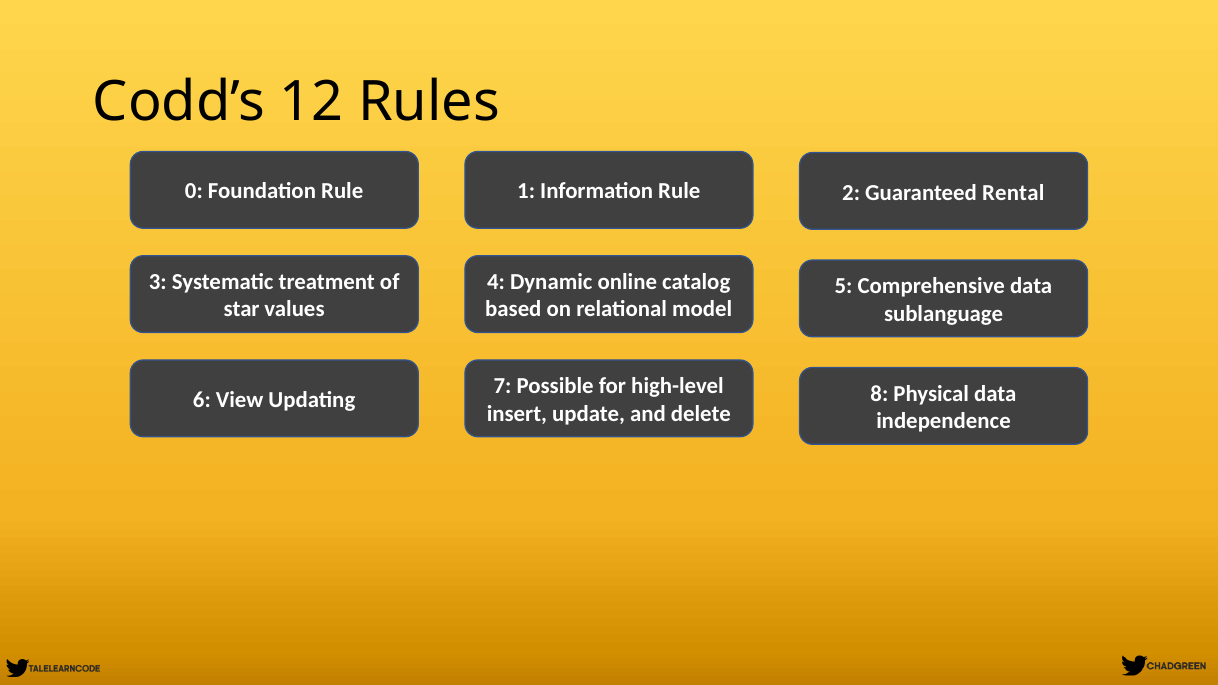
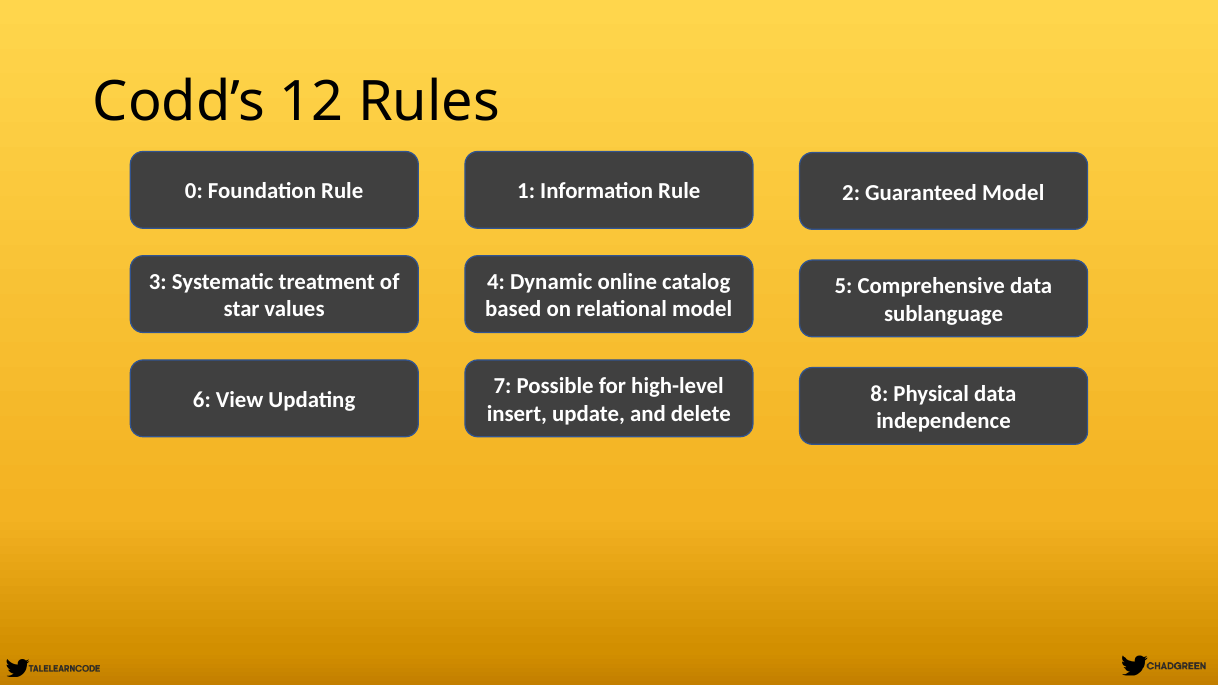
Guaranteed Rental: Rental -> Model
